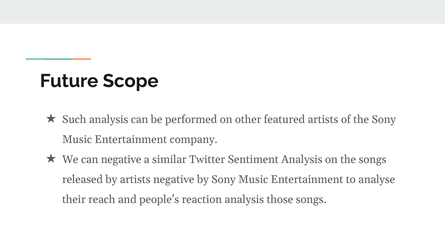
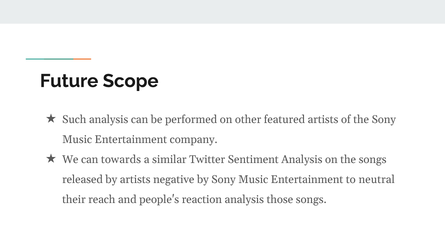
can negative: negative -> towards
analyse: analyse -> neutral
